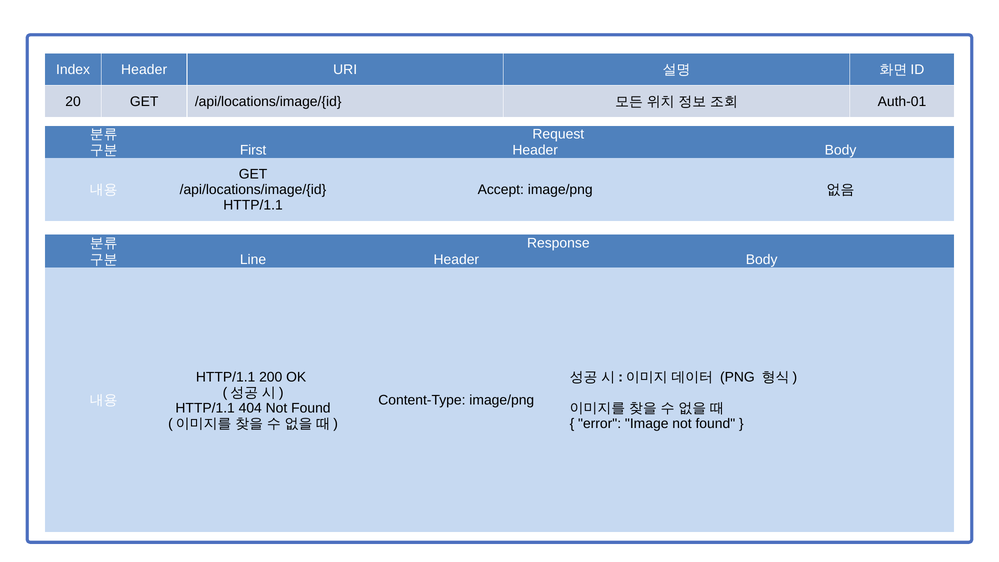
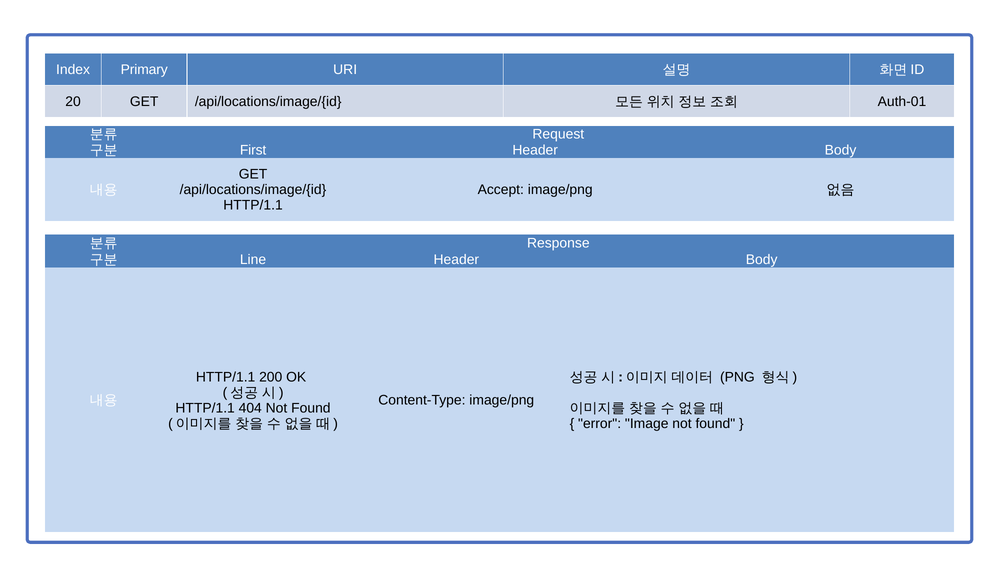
Index Header: Header -> Primary
